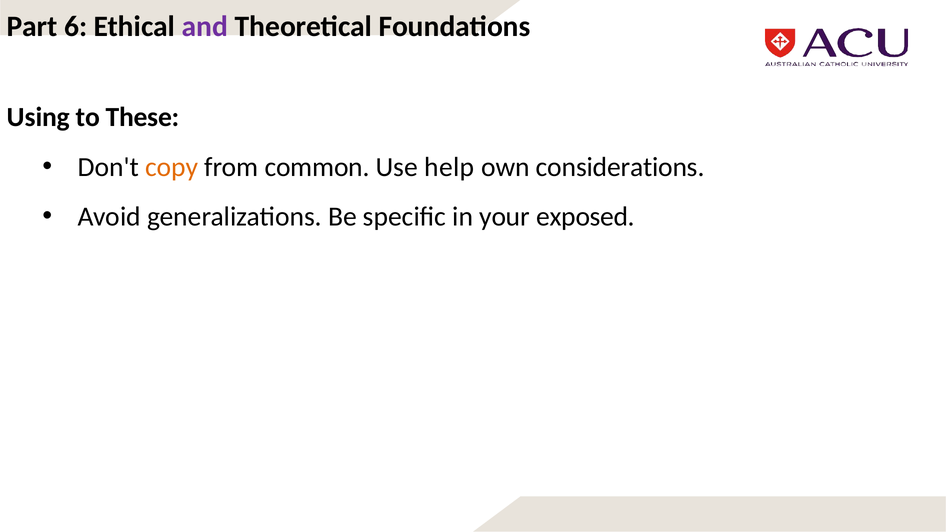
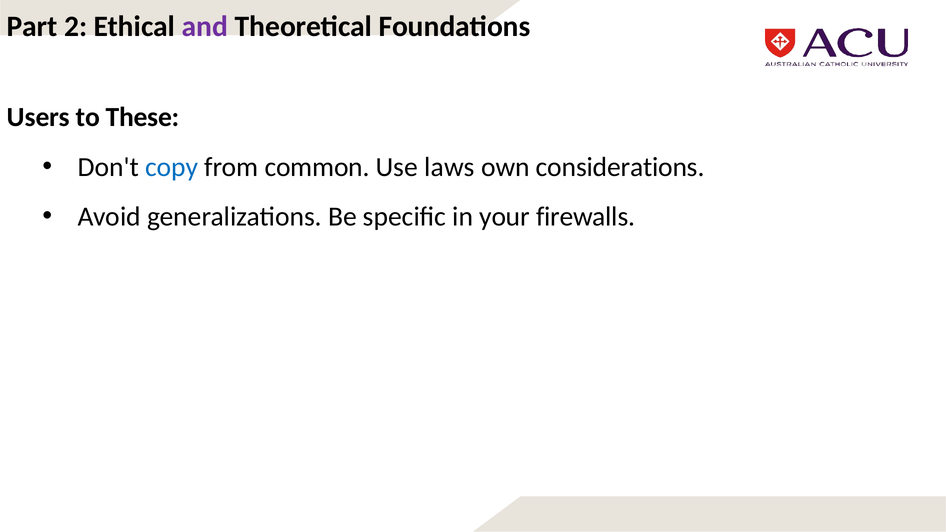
6: 6 -> 2
Using: Using -> Users
copy colour: orange -> blue
help: help -> laws
exposed: exposed -> firewalls
